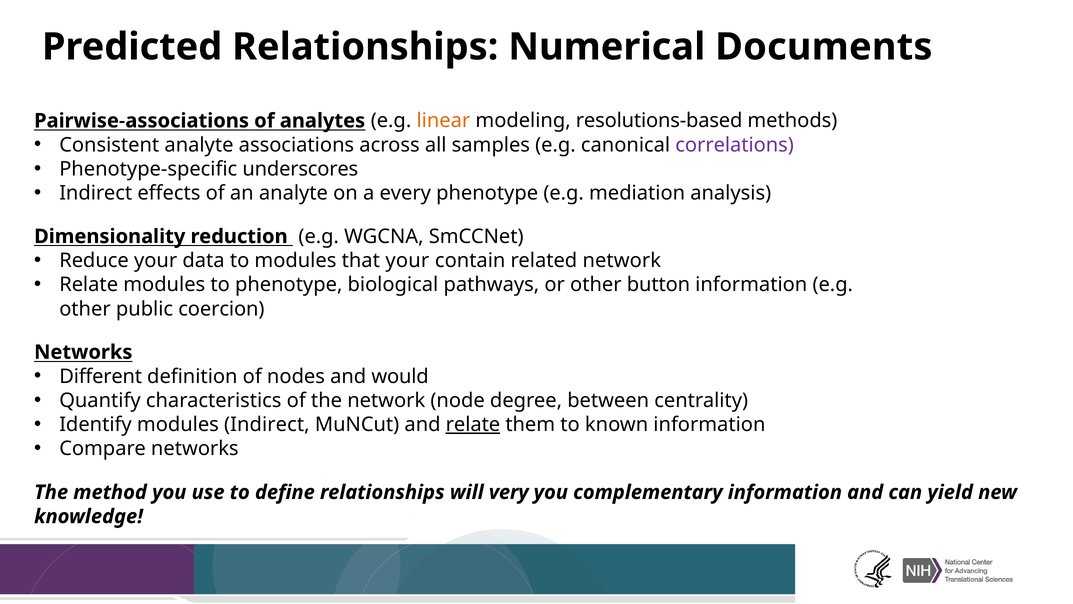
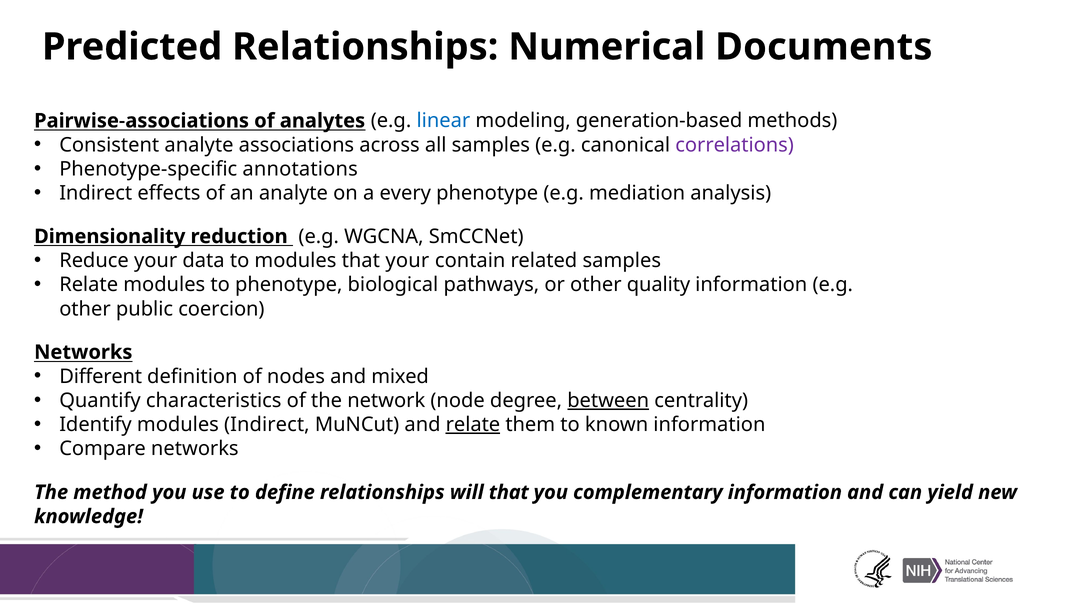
linear colour: orange -> blue
resolutions-based: resolutions-based -> generation-based
underscores: underscores -> annotations
related network: network -> samples
button: button -> quality
would: would -> mixed
between underline: none -> present
will very: very -> that
